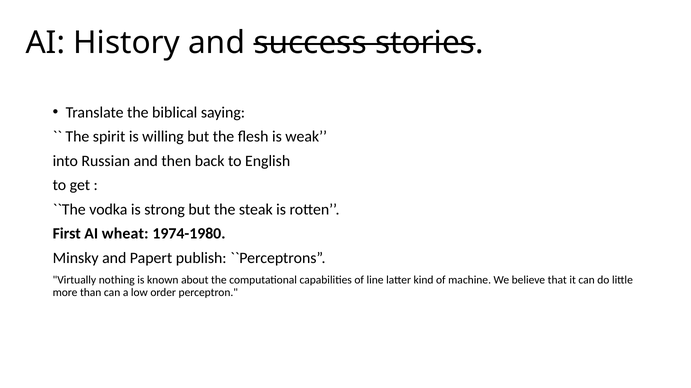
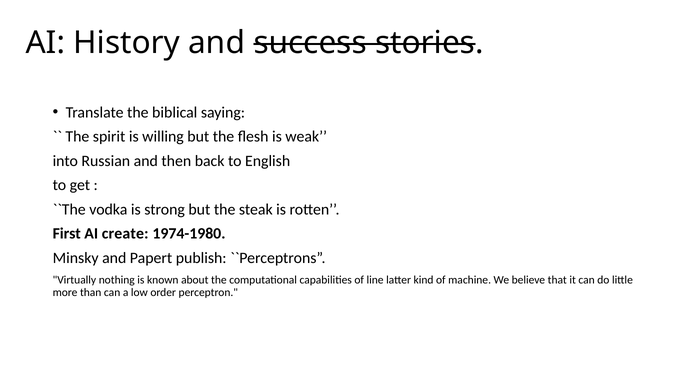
wheat: wheat -> create
